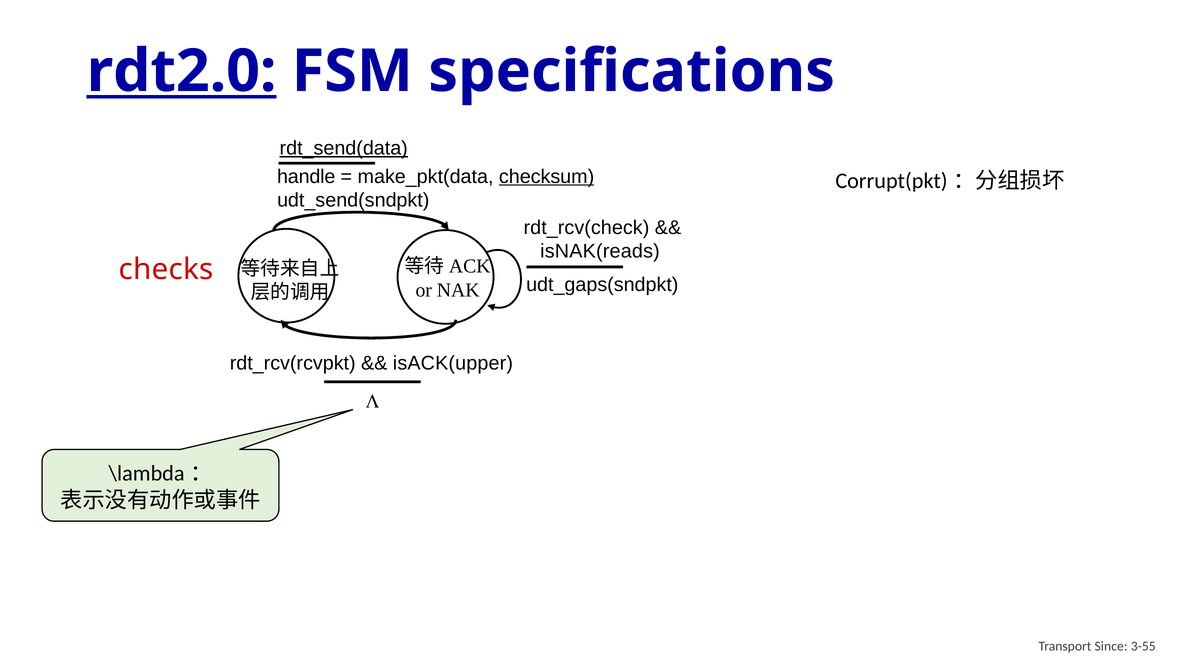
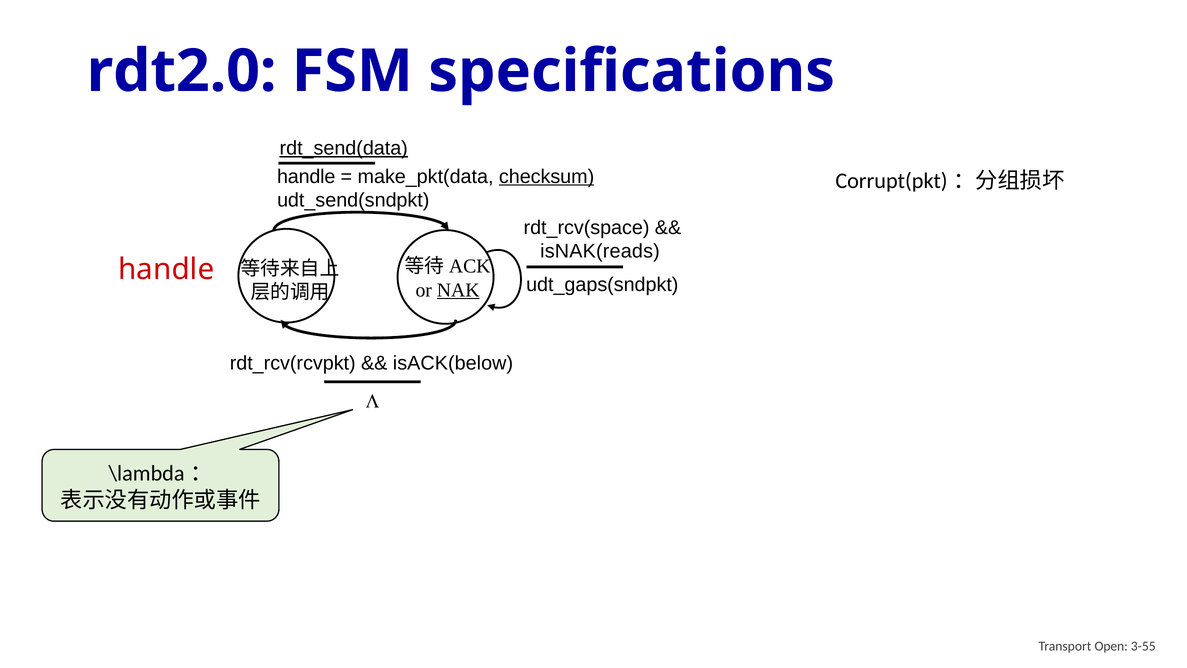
rdt2.0 underline: present -> none
rdt_rcv(check: rdt_rcv(check -> rdt_rcv(space
checks at (166, 269): checks -> handle
NAK underline: none -> present
isACK(upper: isACK(upper -> isACK(below
Since: Since -> Open
